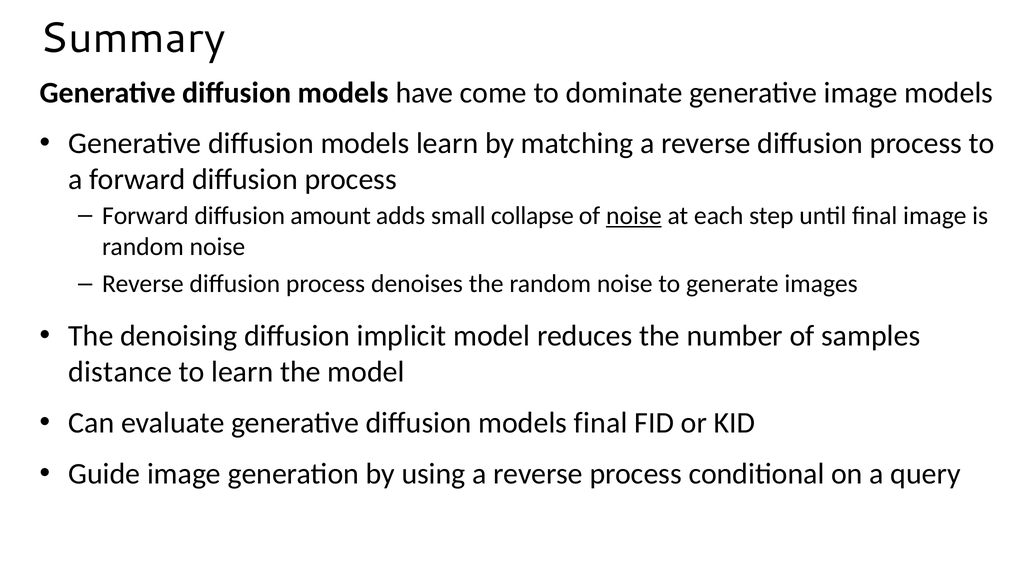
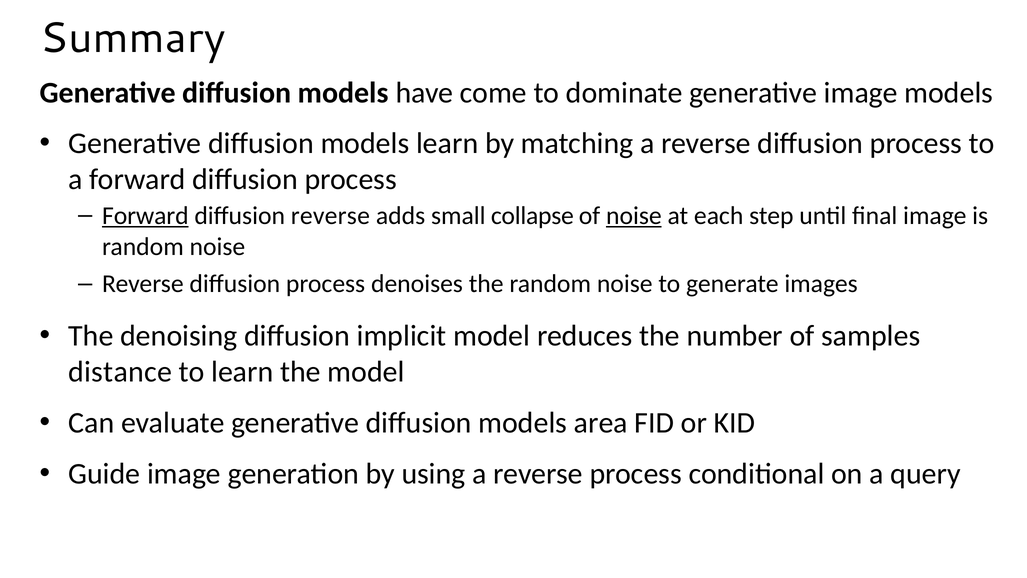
Forward at (145, 216) underline: none -> present
diffusion amount: amount -> reverse
models final: final -> area
